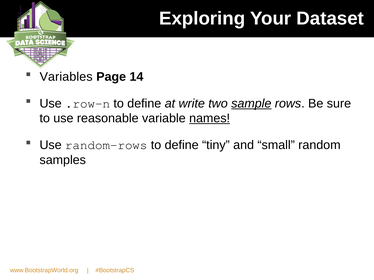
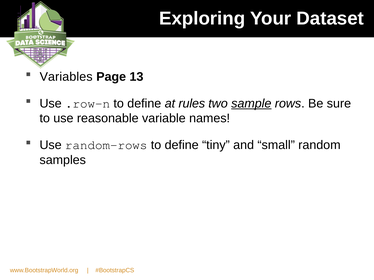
14: 14 -> 13
write: write -> rules
names underline: present -> none
